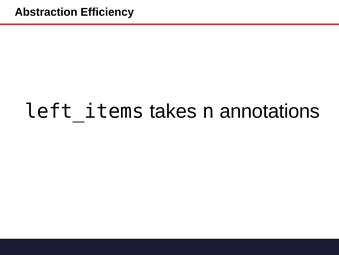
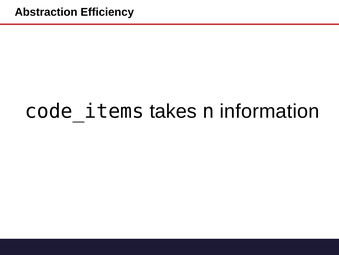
left_items: left_items -> code_items
annotations: annotations -> information
